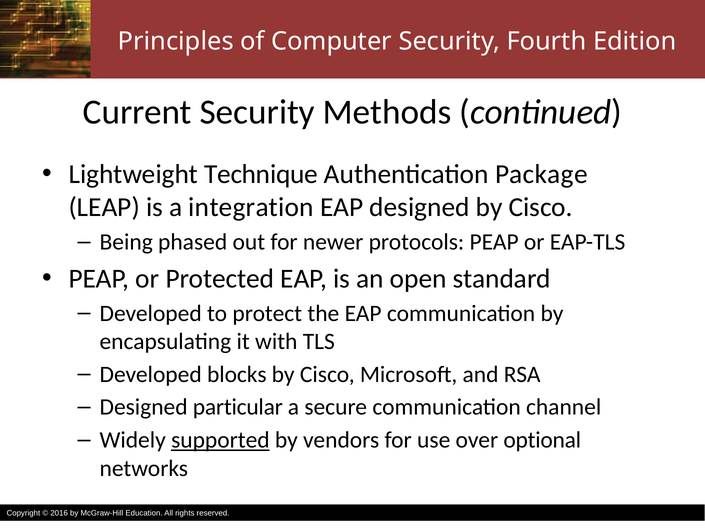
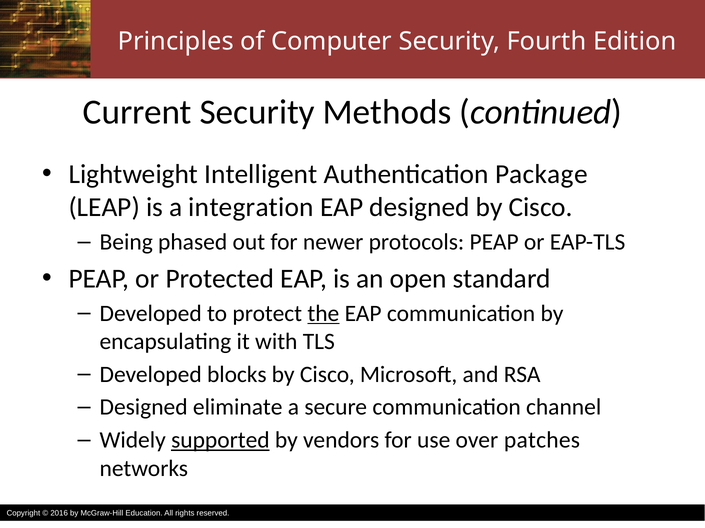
Technique: Technique -> Intelligent
the underline: none -> present
particular: particular -> eliminate
optional: optional -> patches
